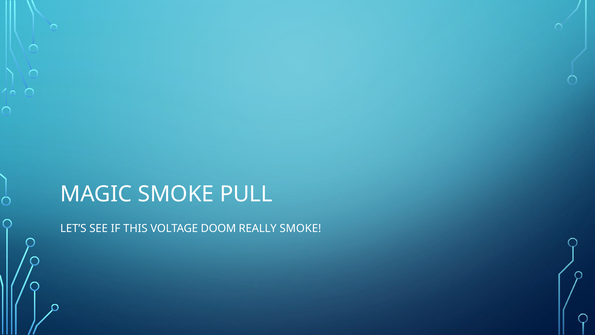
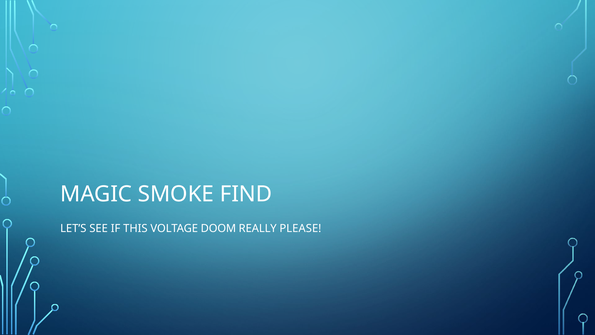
PULL: PULL -> FIND
REALLY SMOKE: SMOKE -> PLEASE
